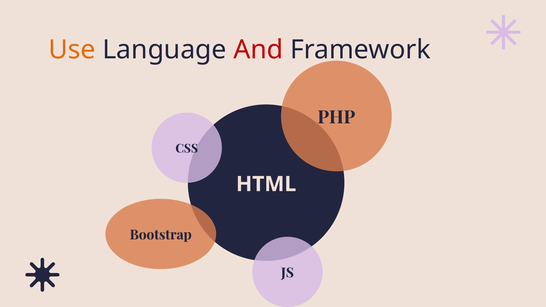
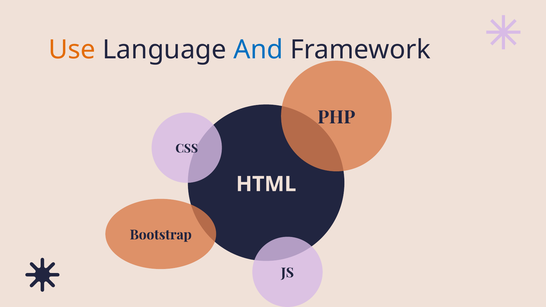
And colour: red -> blue
